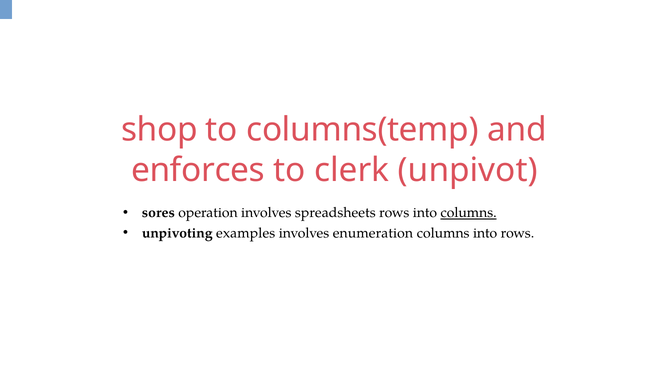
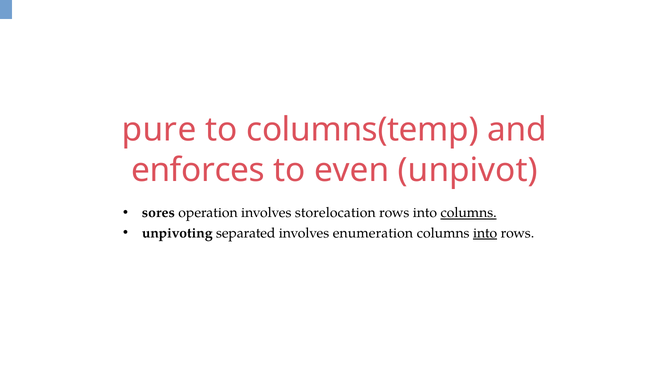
shop: shop -> pure
clerk: clerk -> even
spreadsheets: spreadsheets -> storelocation
examples: examples -> separated
into at (485, 233) underline: none -> present
